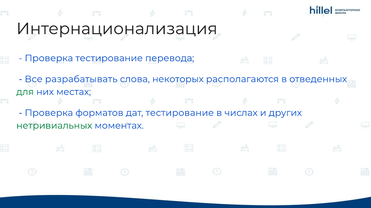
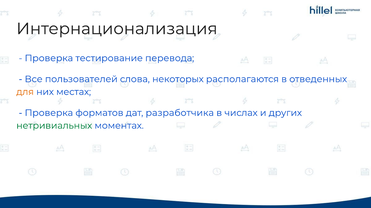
разрабатывать: разрабатывать -> пользователей
для colour: green -> orange
дат тестирование: тестирование -> разработчика
